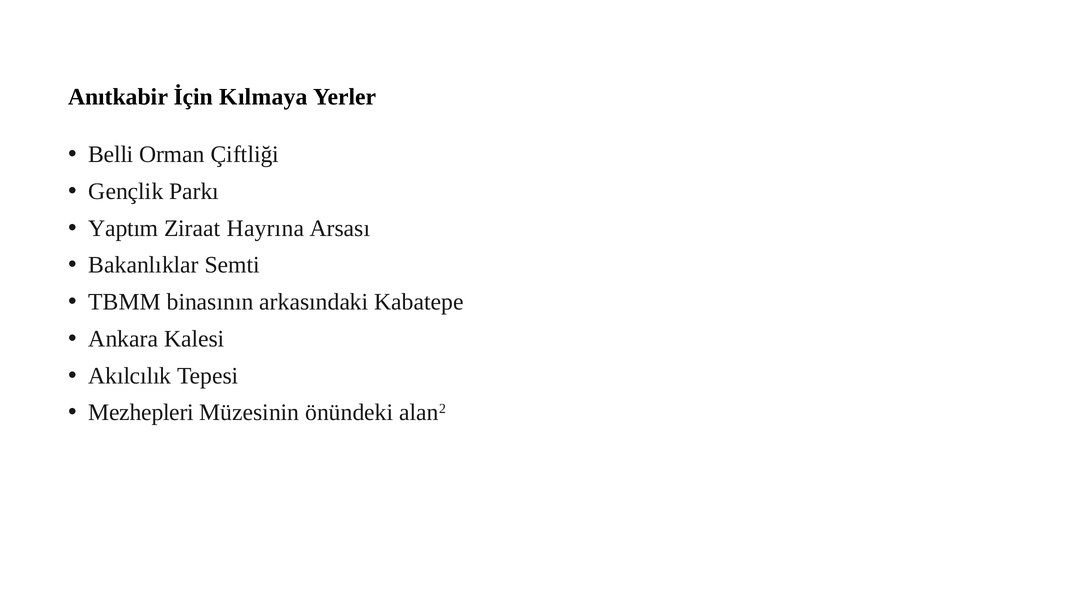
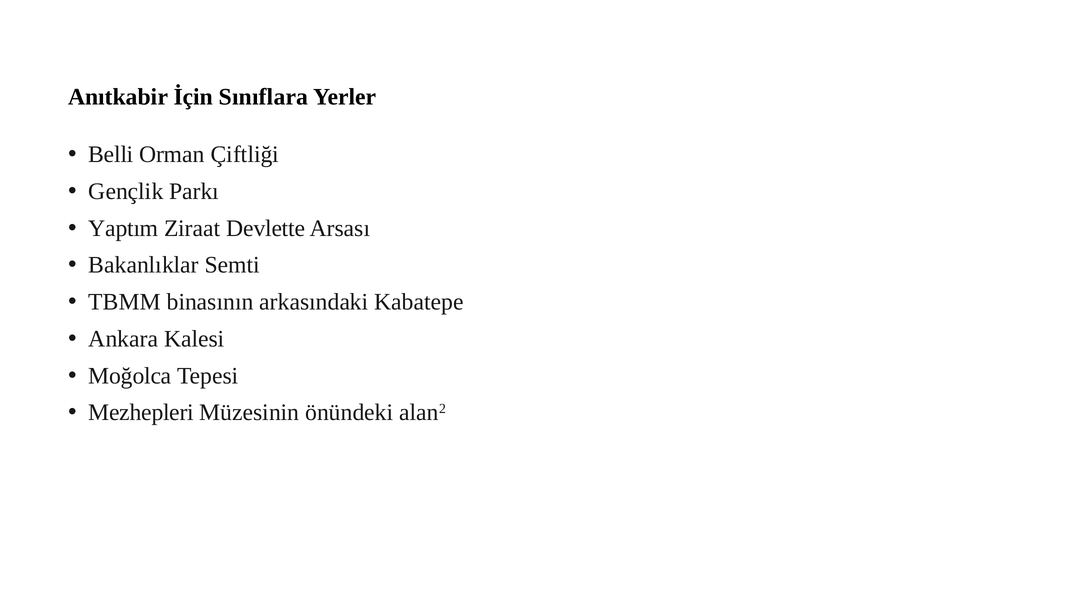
Kılmaya: Kılmaya -> Sınıflara
Hayrına: Hayrına -> Devlette
Akılcılık: Akılcılık -> Moğolca
